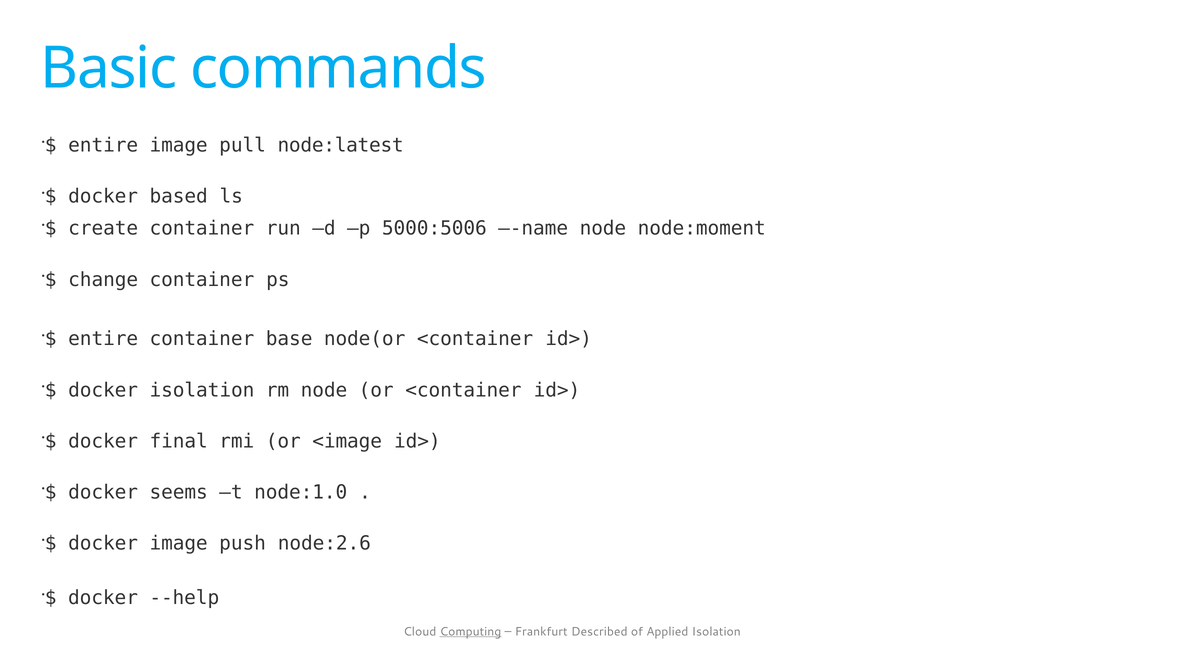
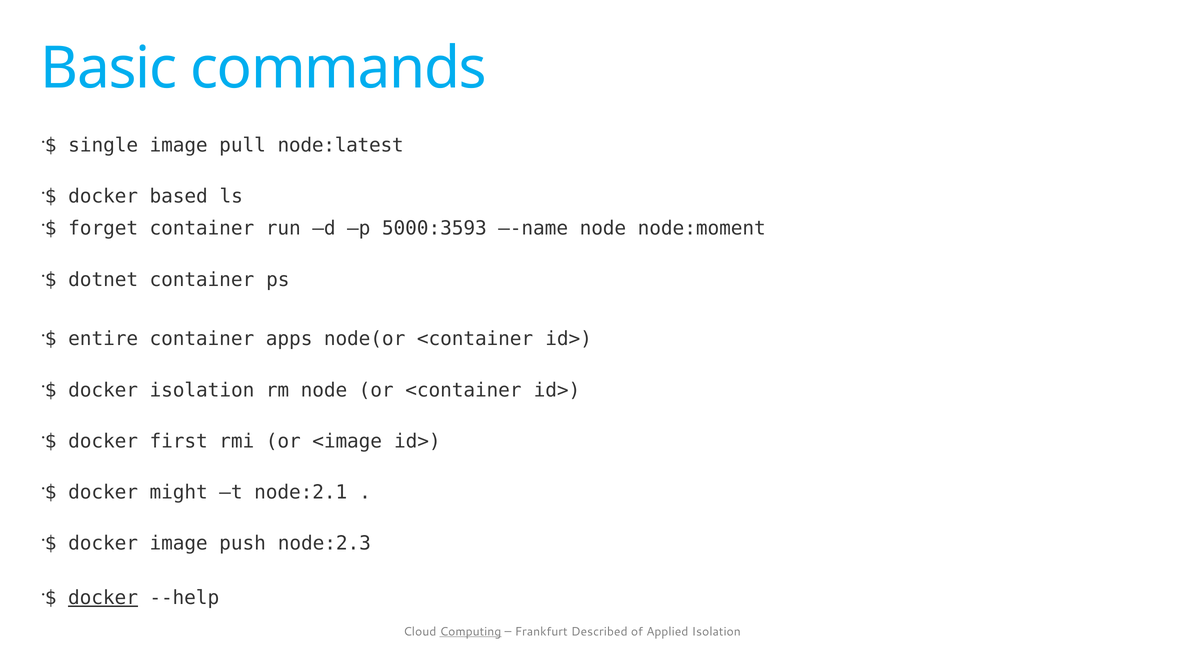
entire at (103, 145): entire -> single
create: create -> forget
5000:5006: 5000:5006 -> 5000:3593
change: change -> dotnet
base: base -> apps
final: final -> first
seems: seems -> might
node:1.0: node:1.0 -> node:2.1
node:2.6: node:2.6 -> node:2.3
docker at (103, 598) underline: none -> present
